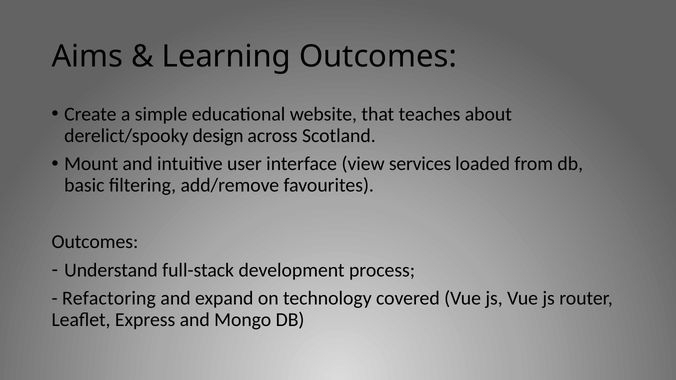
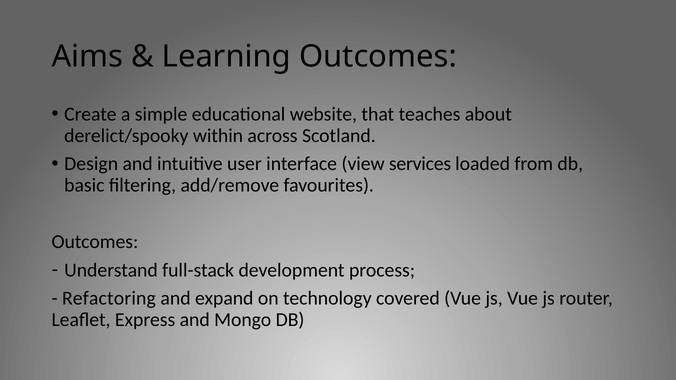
design: design -> within
Mount: Mount -> Design
